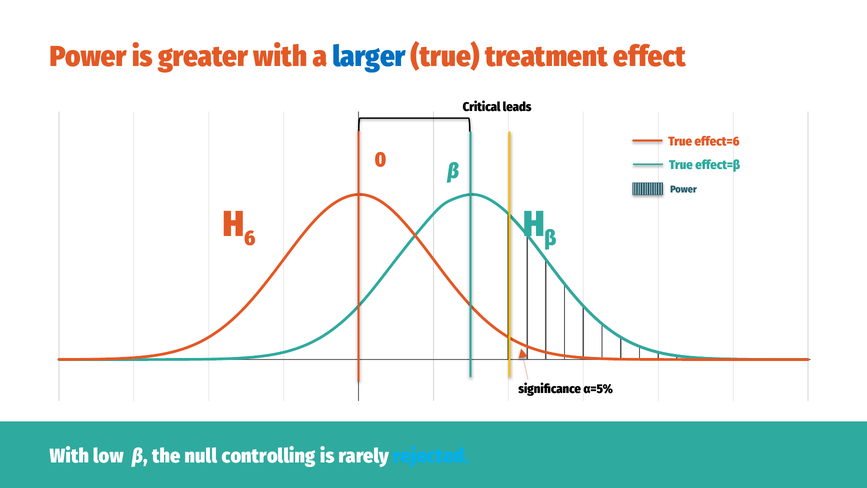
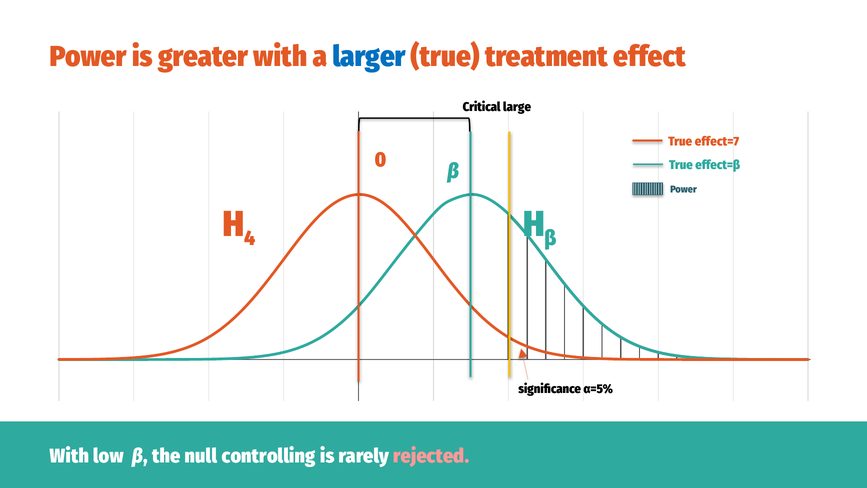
leads: leads -> large
effect=6: effect=6 -> effect=7
6: 6 -> 4
rejected colour: light blue -> pink
